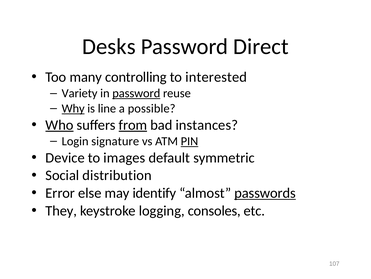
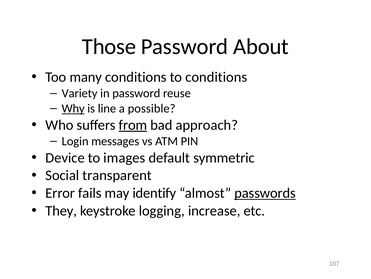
Desks: Desks -> Those
Direct: Direct -> About
many controlling: controlling -> conditions
to interested: interested -> conditions
password at (136, 93) underline: present -> none
Who underline: present -> none
instances: instances -> approach
signature: signature -> messages
PIN underline: present -> none
distribution: distribution -> transparent
else: else -> fails
consoles: consoles -> increase
